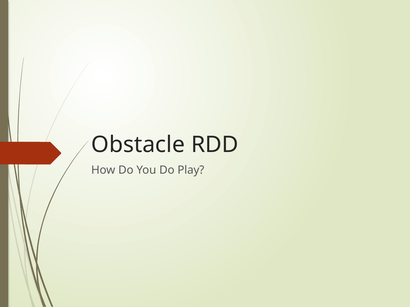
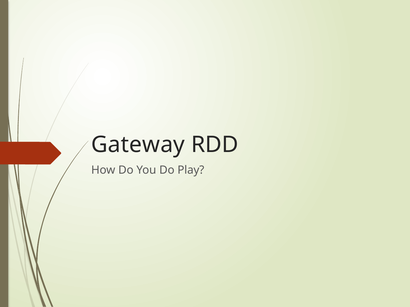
Obstacle: Obstacle -> Gateway
